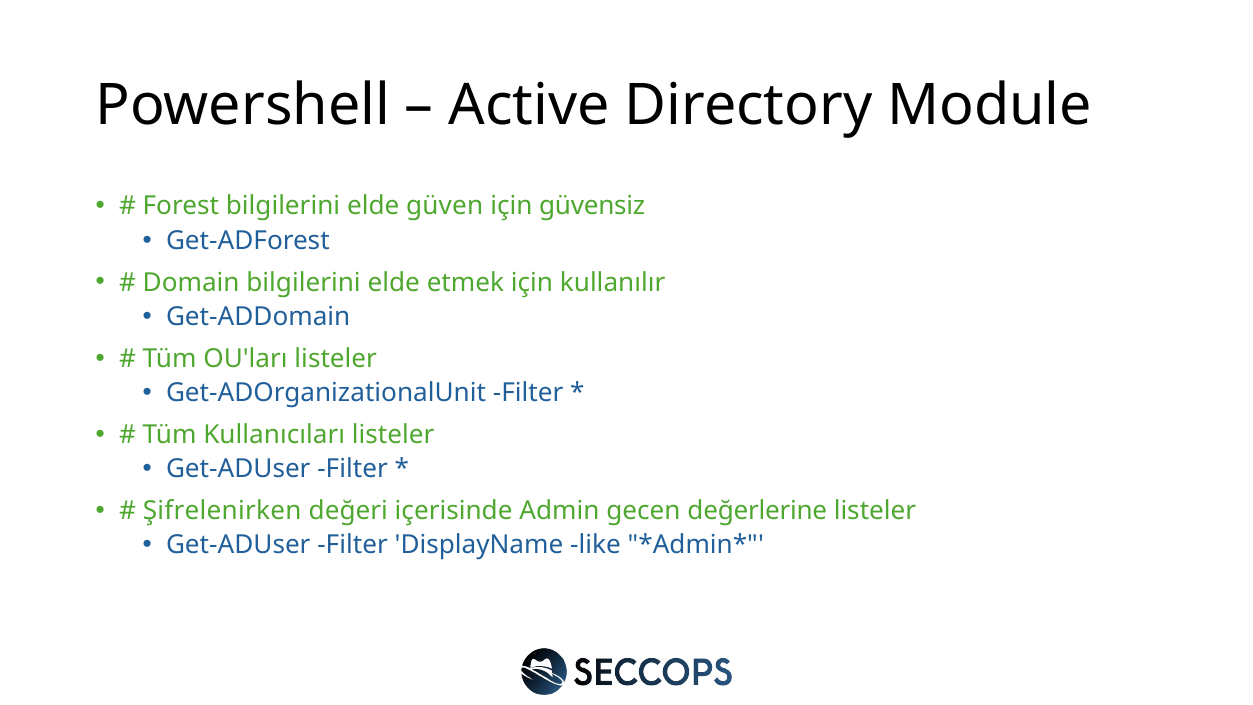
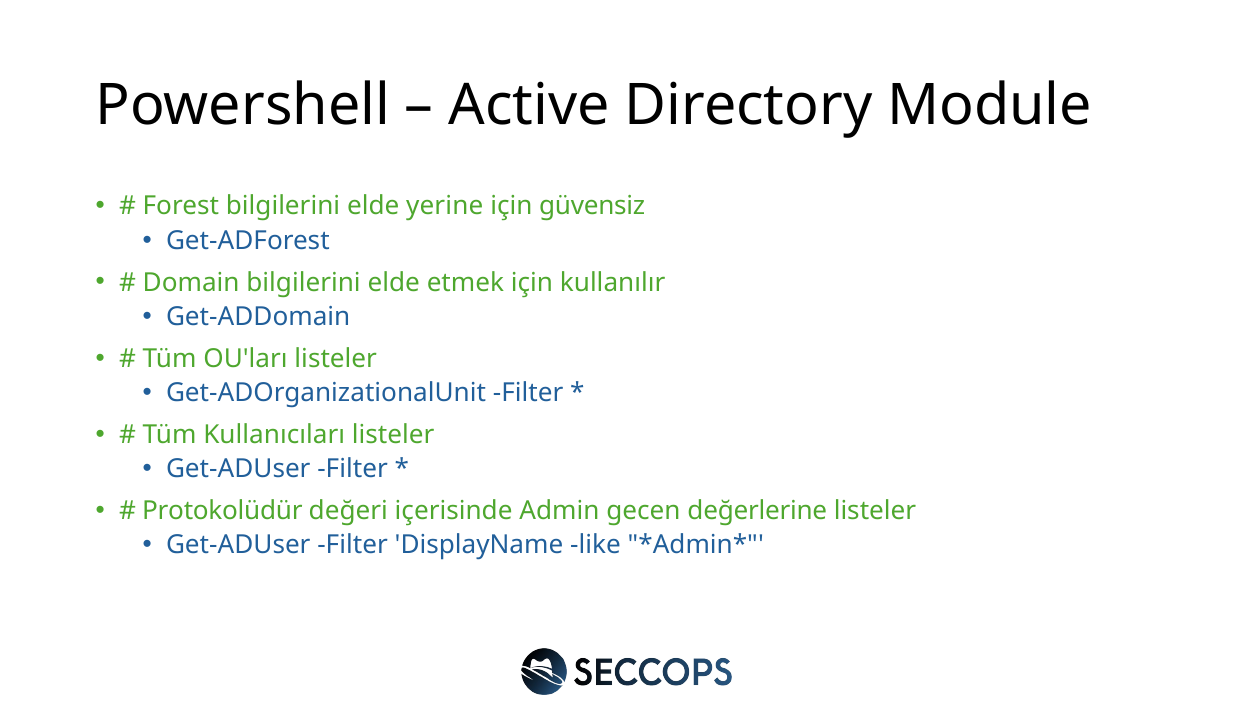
güven: güven -> yerine
Şifrelenirken: Şifrelenirken -> Protokolüdür
